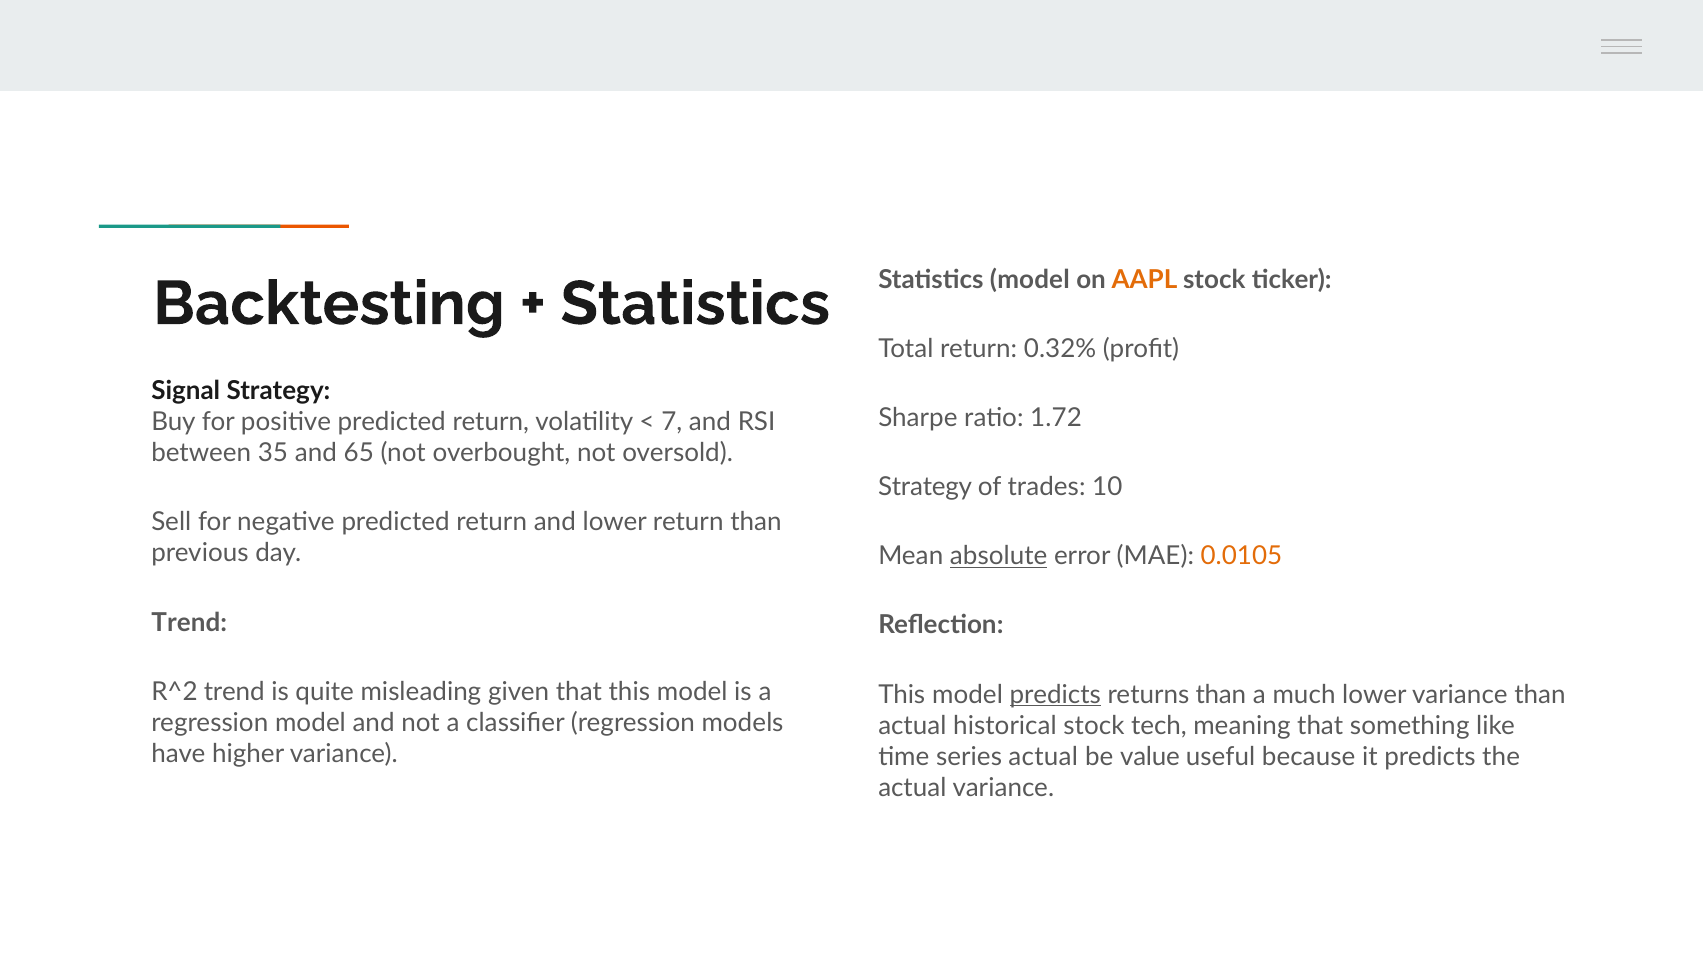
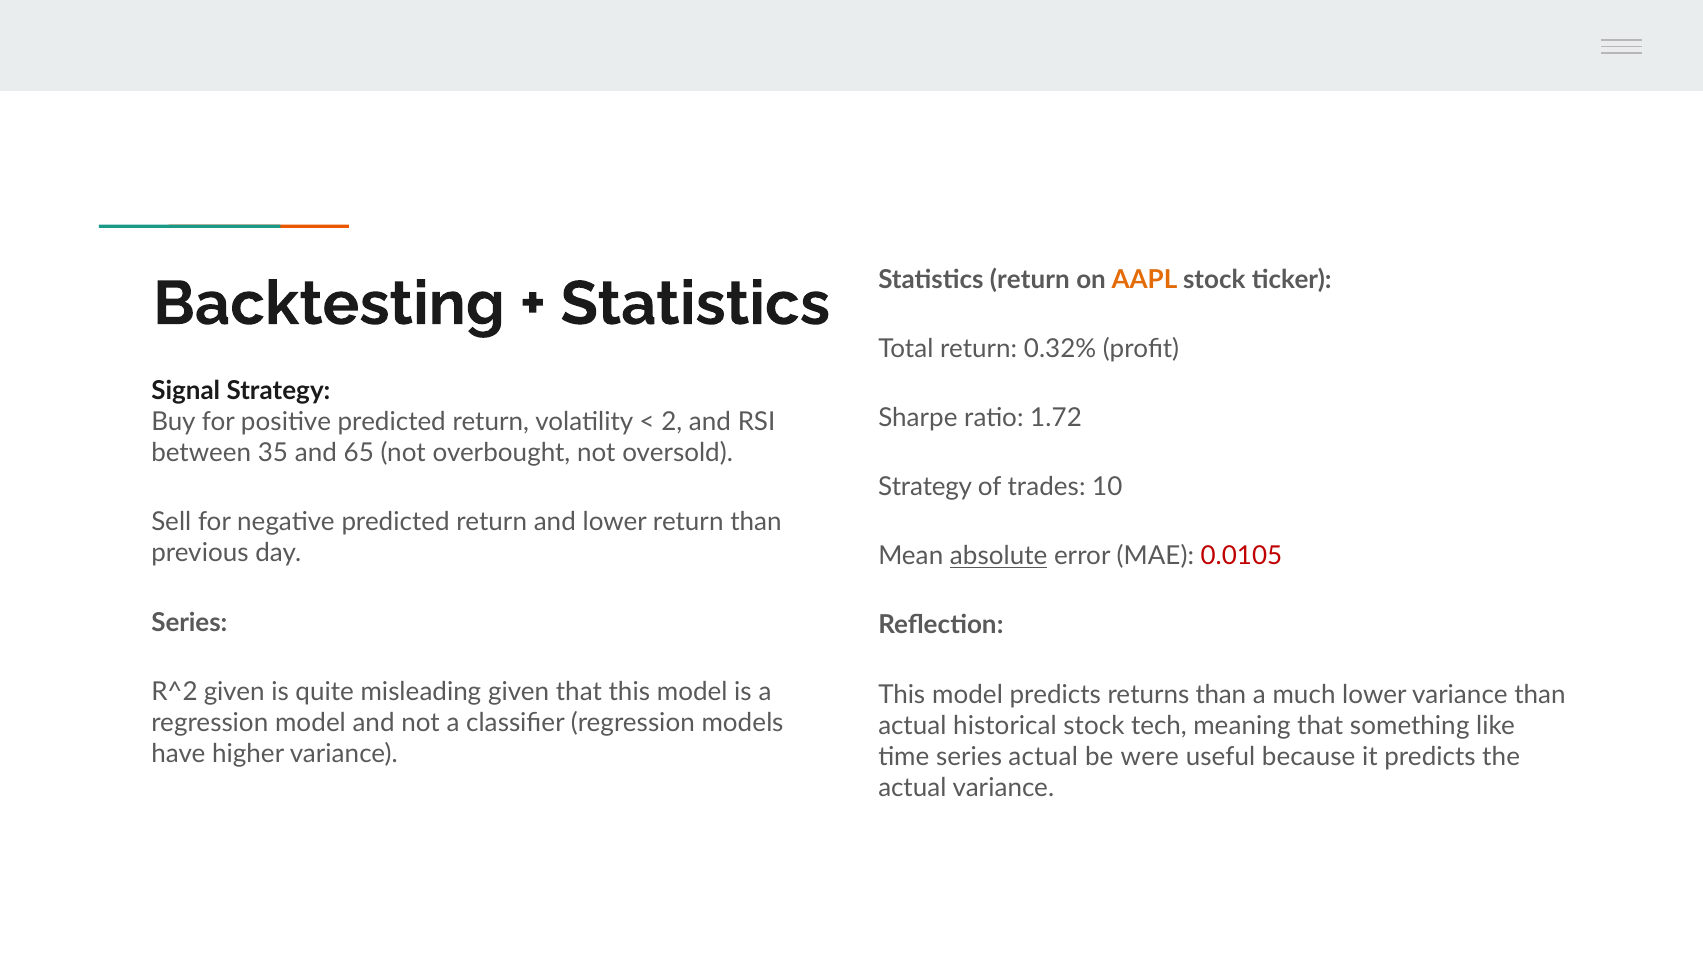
Statistics model: model -> return
7: 7 -> 2
0.0105 colour: orange -> red
Trend at (189, 622): Trend -> Series
R^2 trend: trend -> given
predicts at (1055, 694) underline: present -> none
value: value -> were
